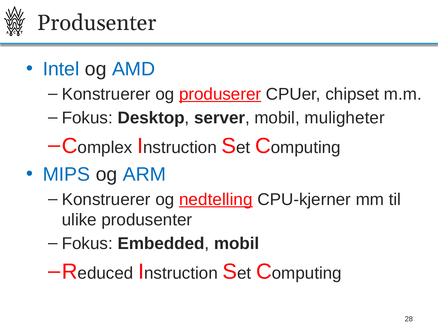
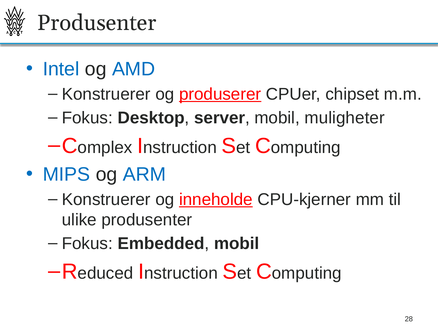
nedtelling: nedtelling -> inneholde
